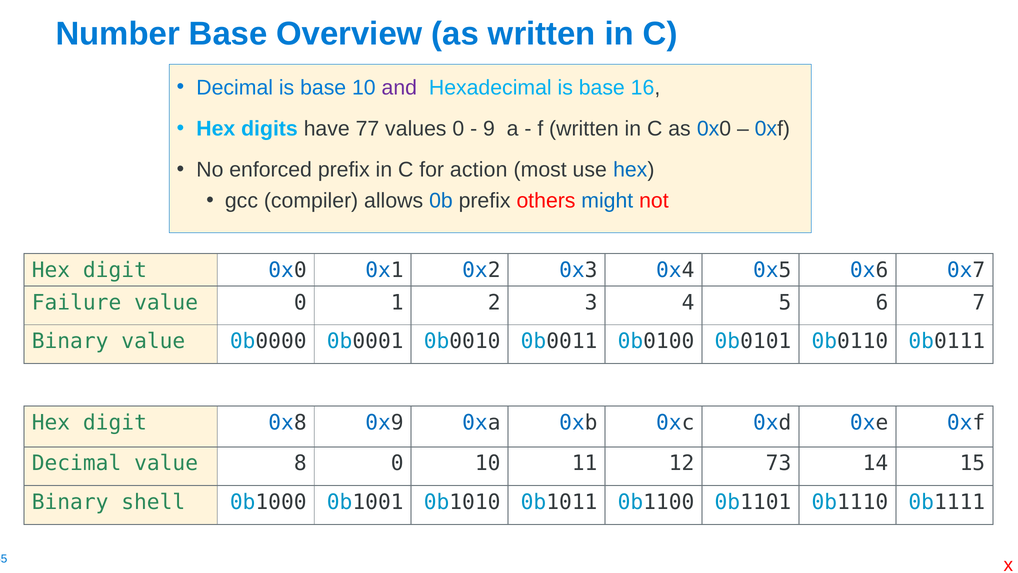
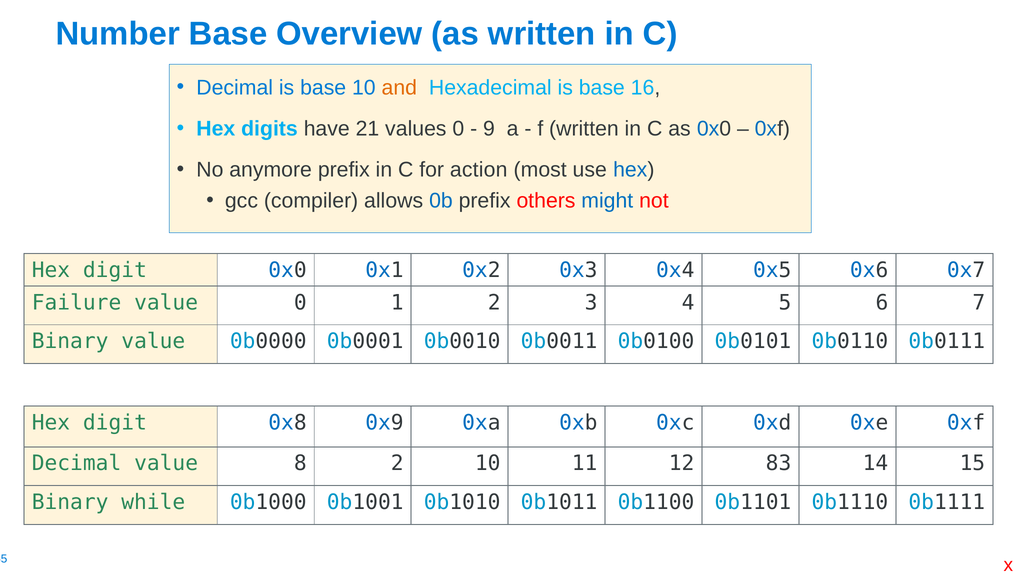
and colour: purple -> orange
77: 77 -> 21
enforced: enforced -> anymore
8 0: 0 -> 2
73: 73 -> 83
shell: shell -> while
